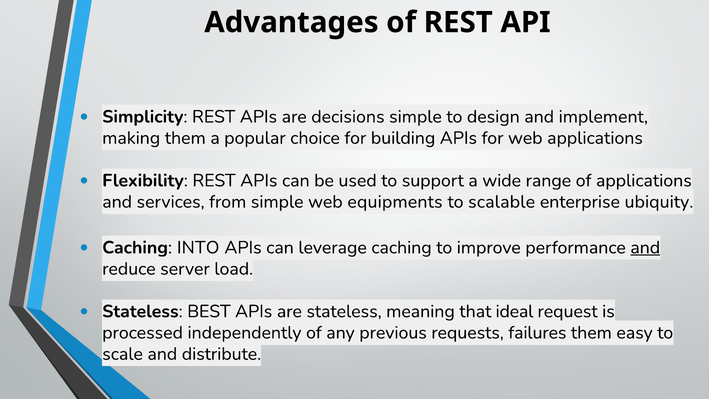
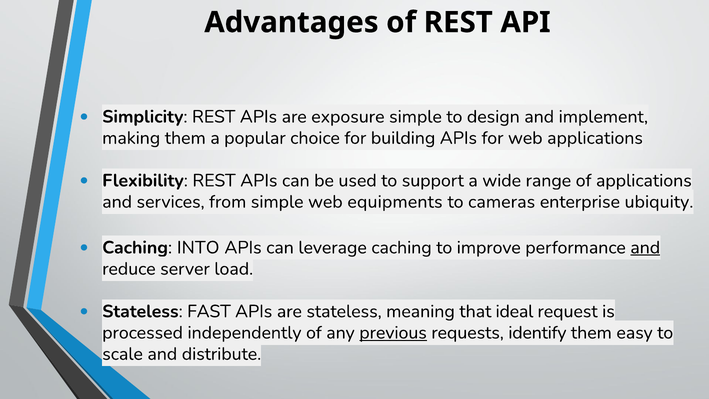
decisions: decisions -> exposure
scalable: scalable -> cameras
BEST: BEST -> FAST
previous underline: none -> present
failures: failures -> identify
